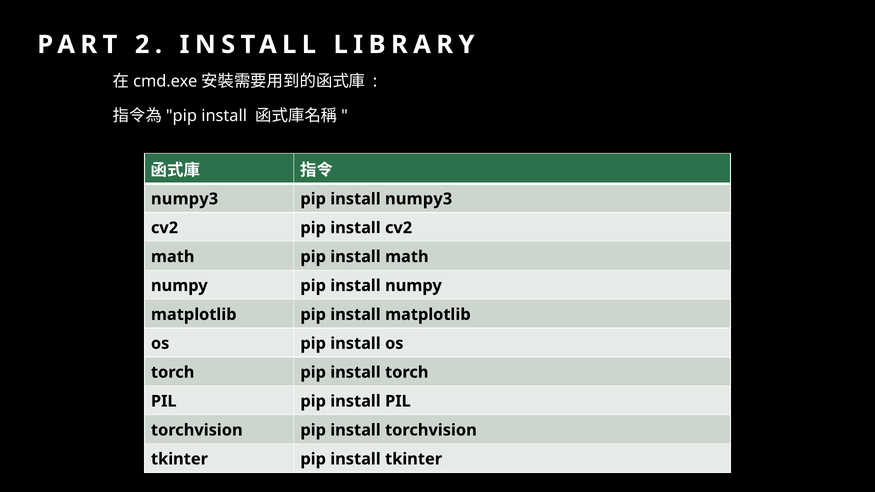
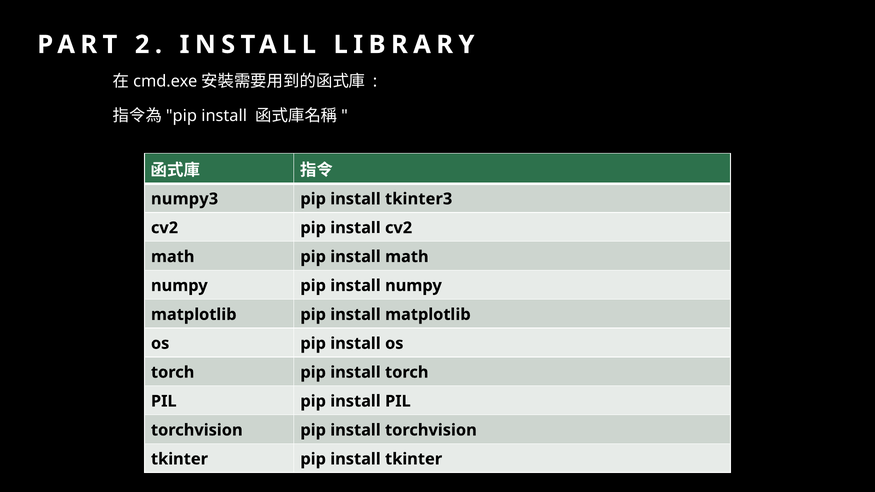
install numpy3: numpy3 -> tkinter3
